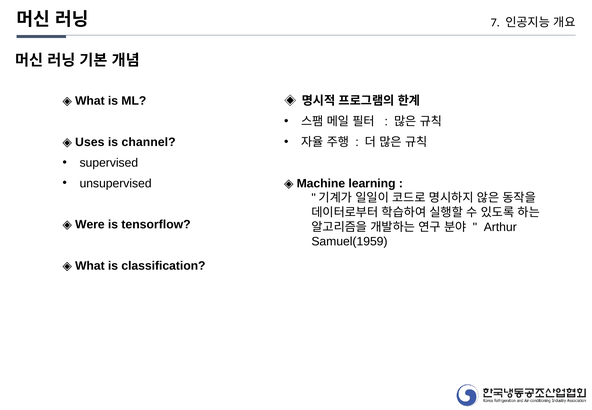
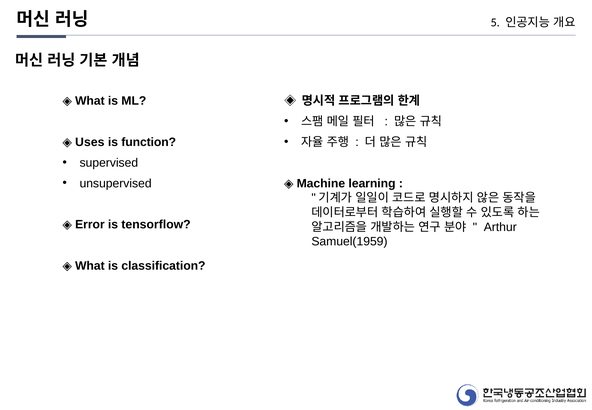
7: 7 -> 5
channel: channel -> function
Were: Were -> Error
